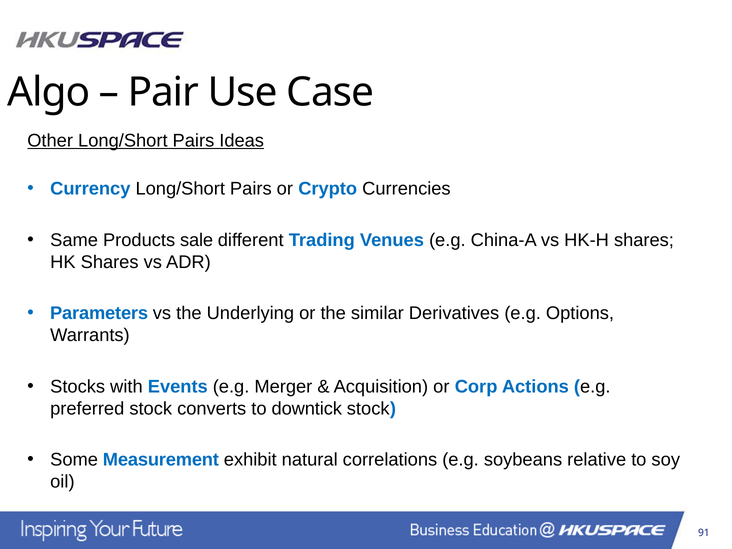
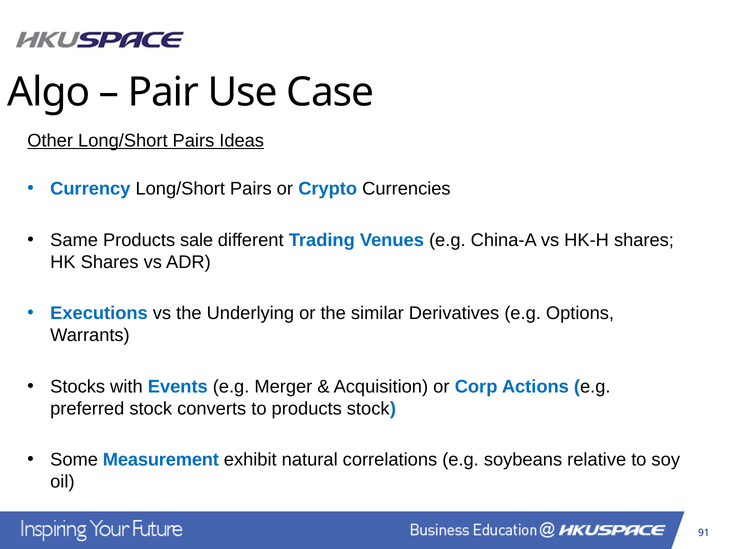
Parameters: Parameters -> Executions
to downtick: downtick -> products
